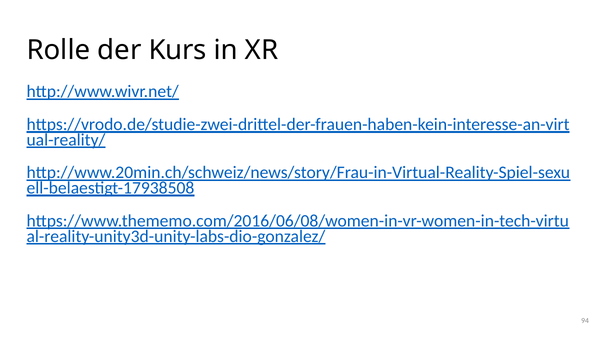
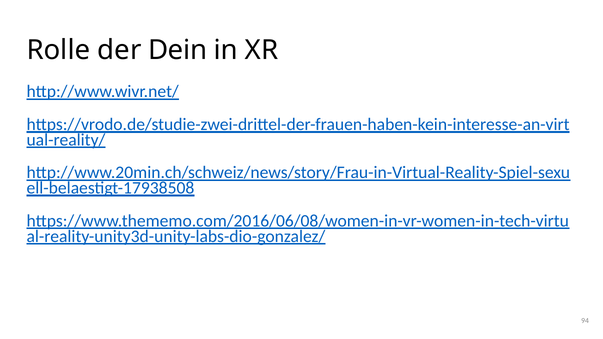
Kurs: Kurs -> Dein
